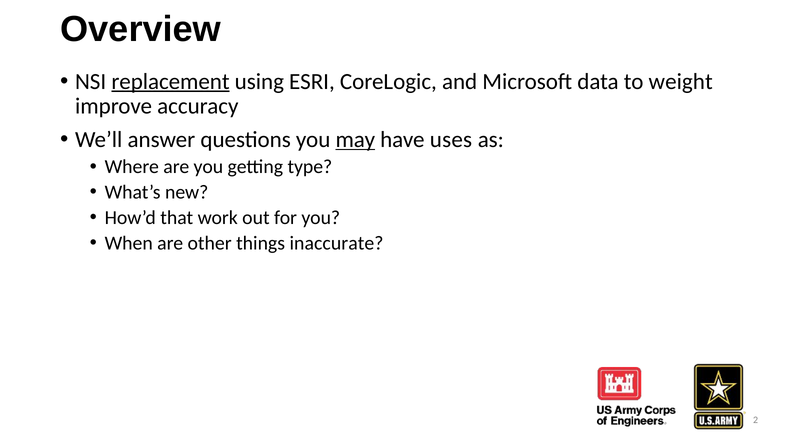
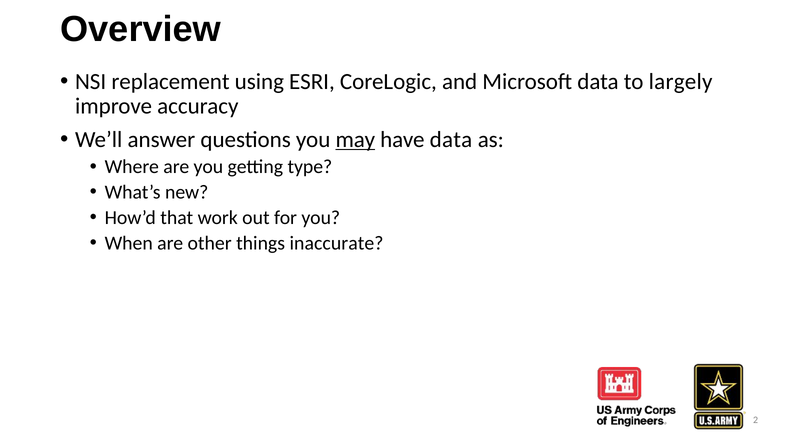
replacement underline: present -> none
weight: weight -> largely
have uses: uses -> data
